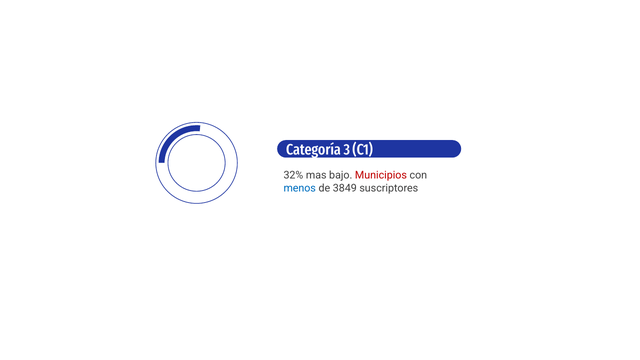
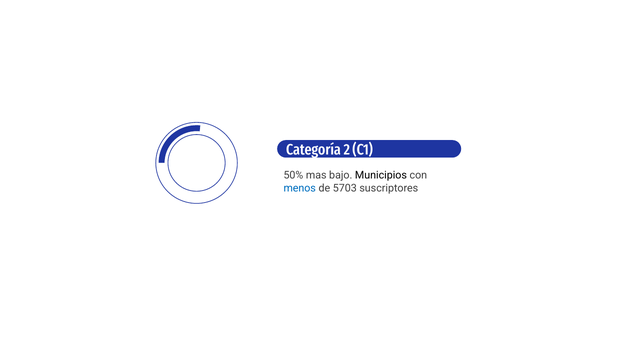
3: 3 -> 2
32%: 32% -> 50%
Municipios colour: red -> black
3849: 3849 -> 5703
